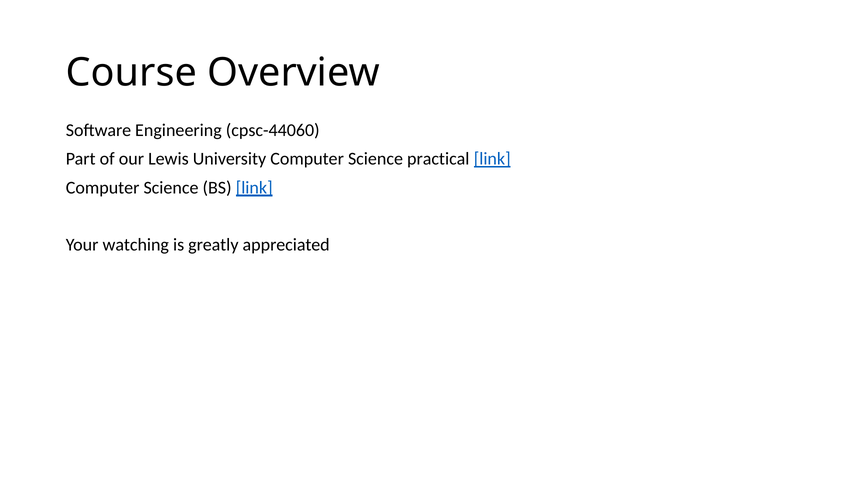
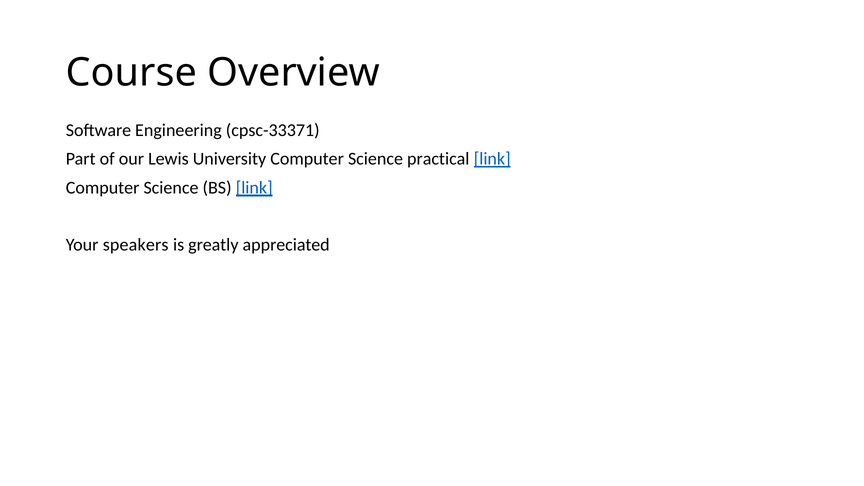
cpsc-44060: cpsc-44060 -> cpsc-33371
watching: watching -> speakers
